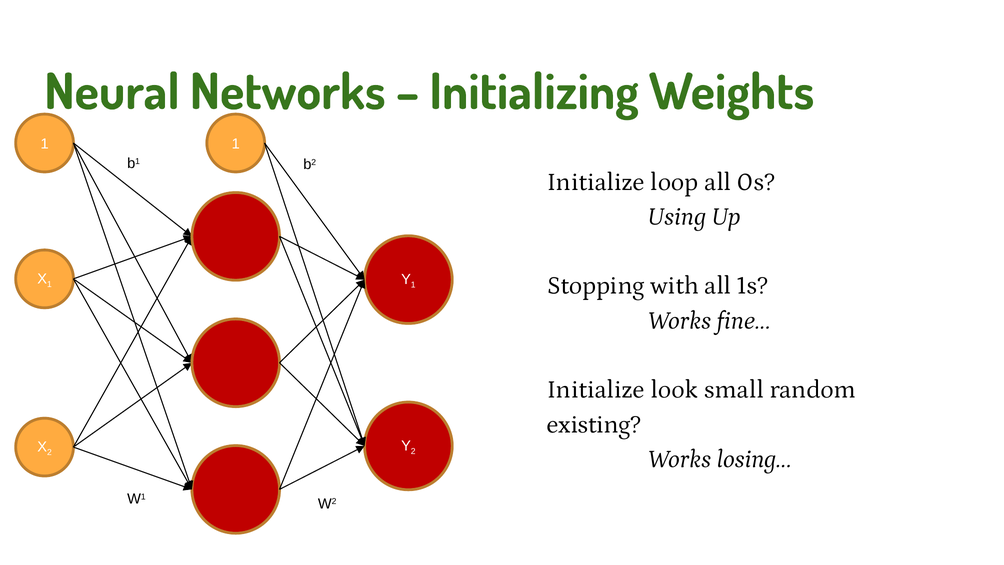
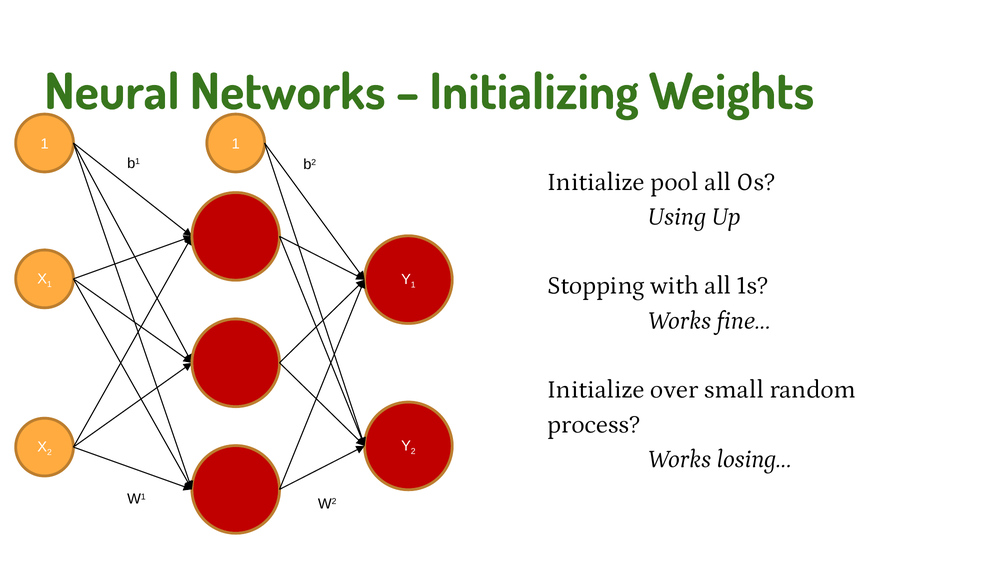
loop: loop -> pool
look: look -> over
existing: existing -> process
